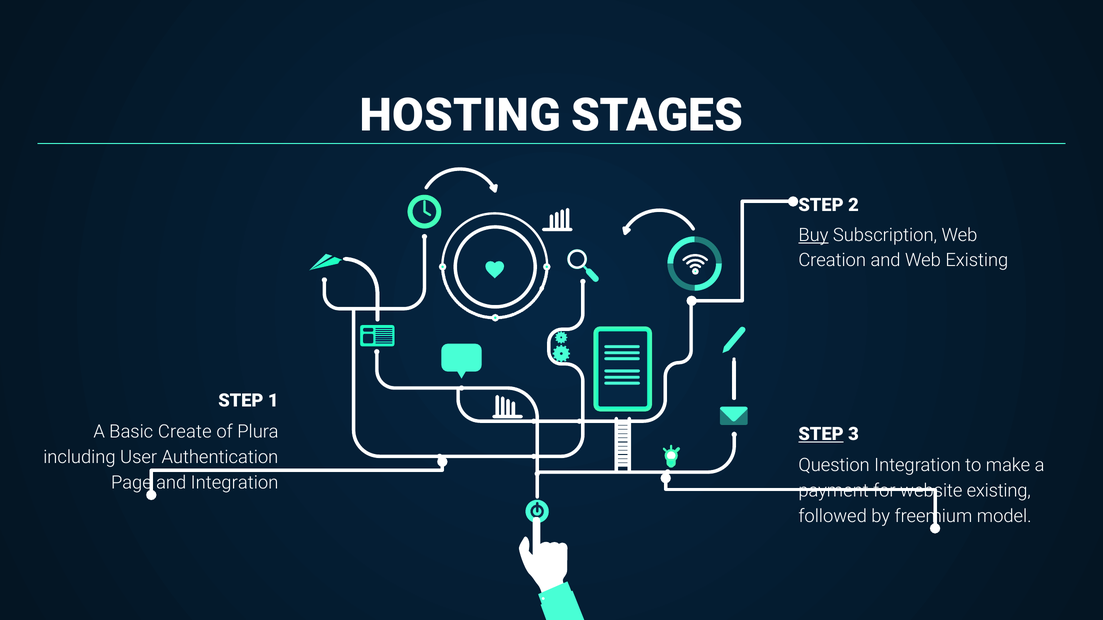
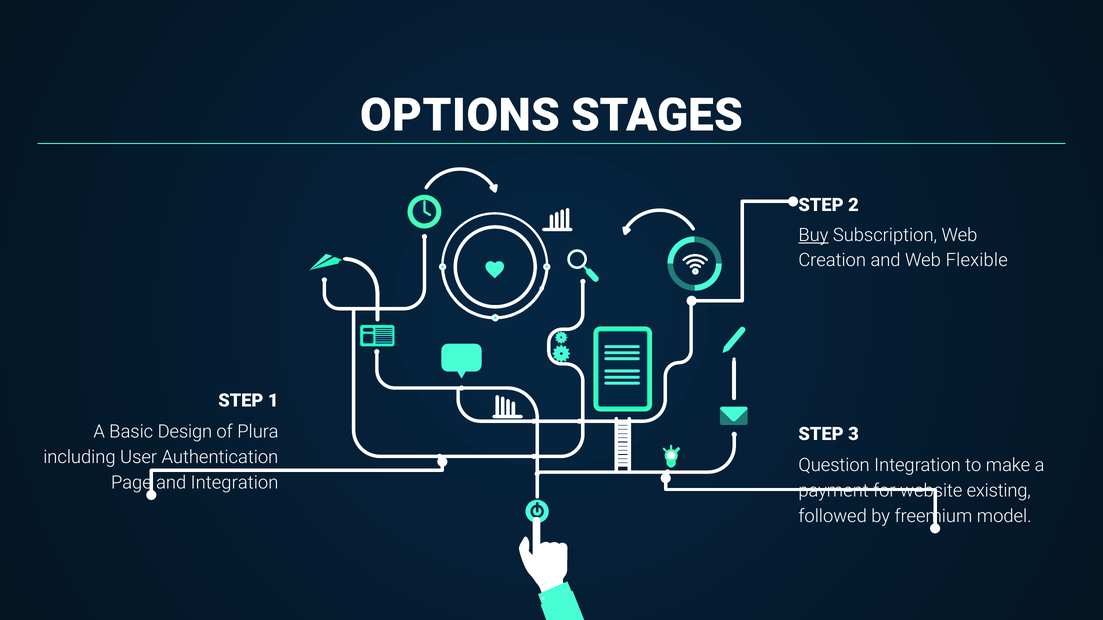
HOSTING: HOSTING -> OPTIONS
Web Existing: Existing -> Flexible
Create: Create -> Design
STEP at (821, 434) underline: present -> none
